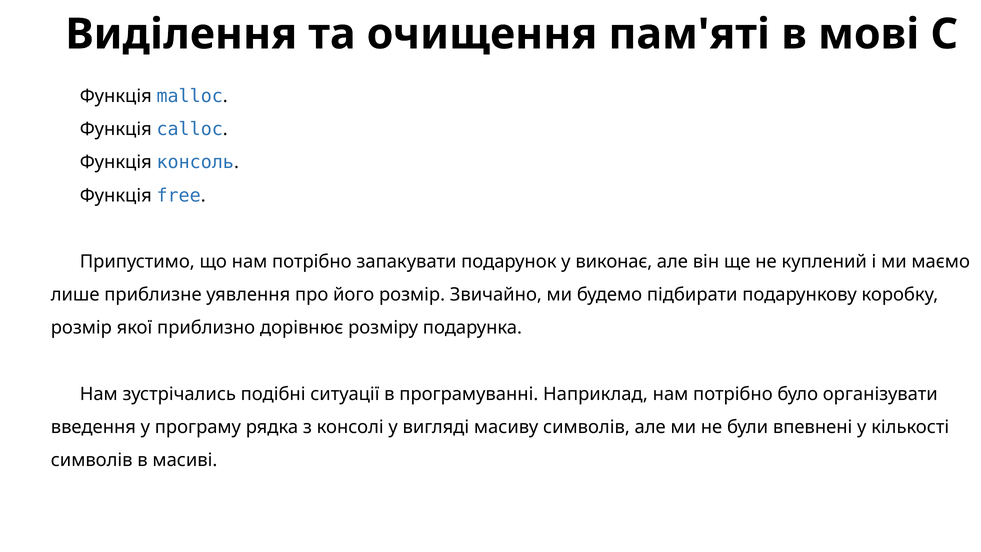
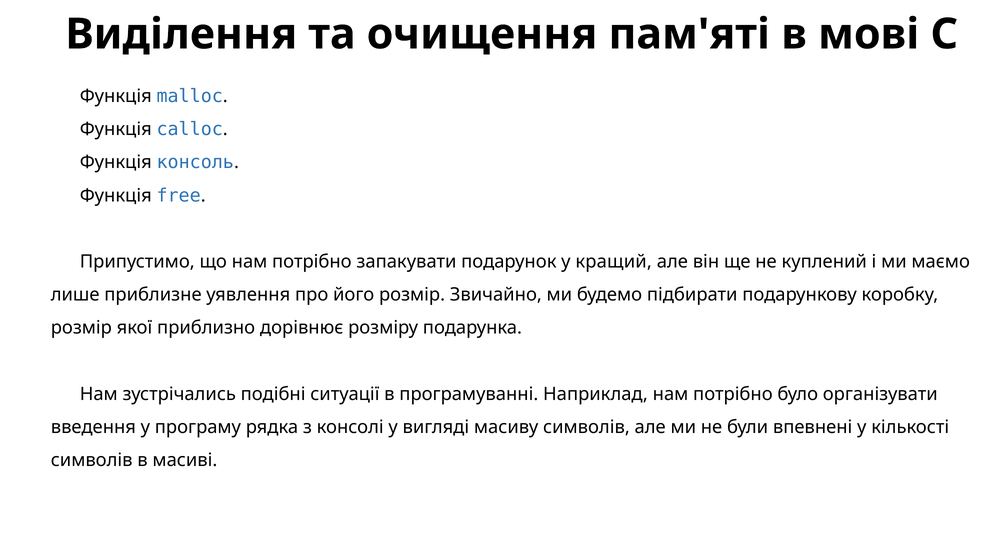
виконає: виконає -> кращий
